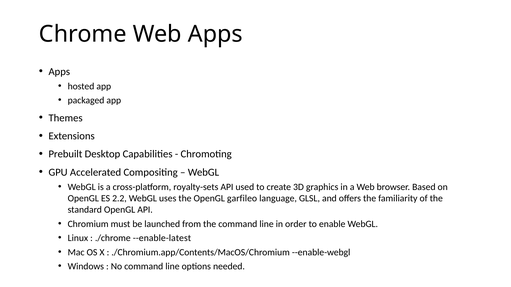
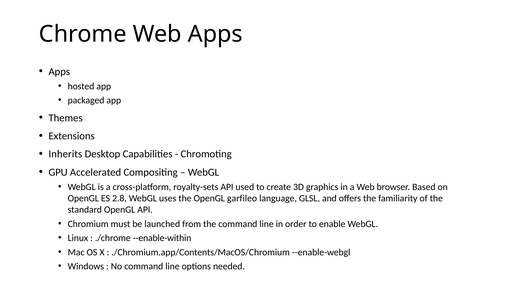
Prebuilt: Prebuilt -> Inherits
2.2: 2.2 -> 2.8
--enable-latest: --enable-latest -> --enable-within
